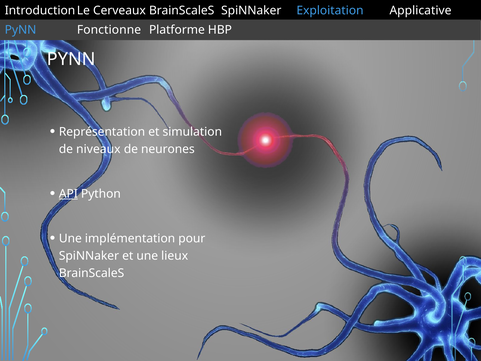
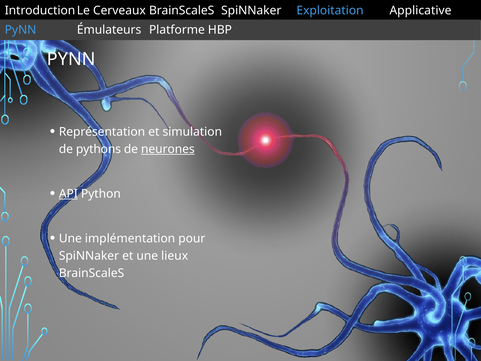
Fonctionne: Fonctionne -> Émulateurs
niveaux: niveaux -> pythons
neurones underline: none -> present
